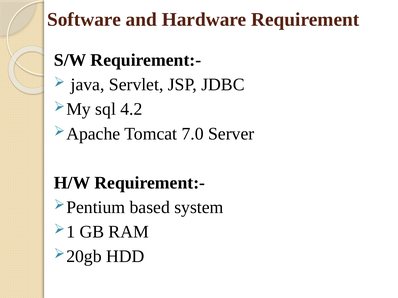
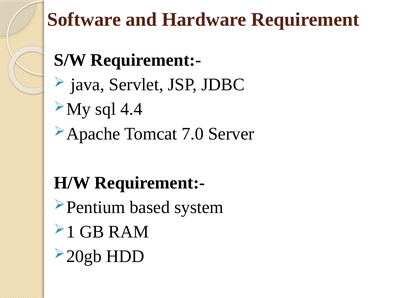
4.2: 4.2 -> 4.4
